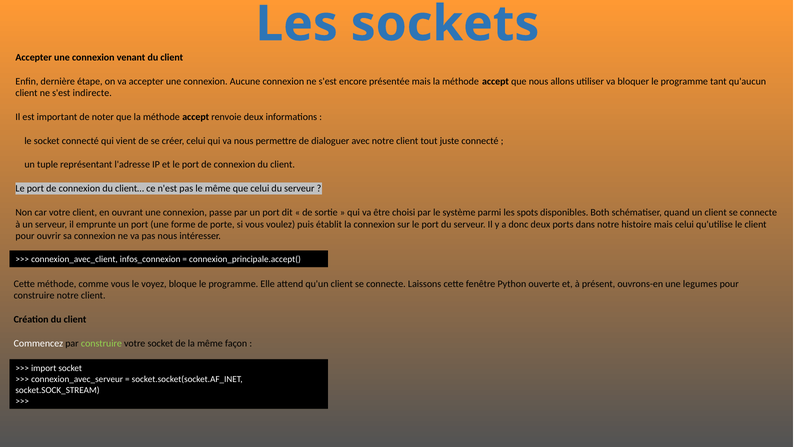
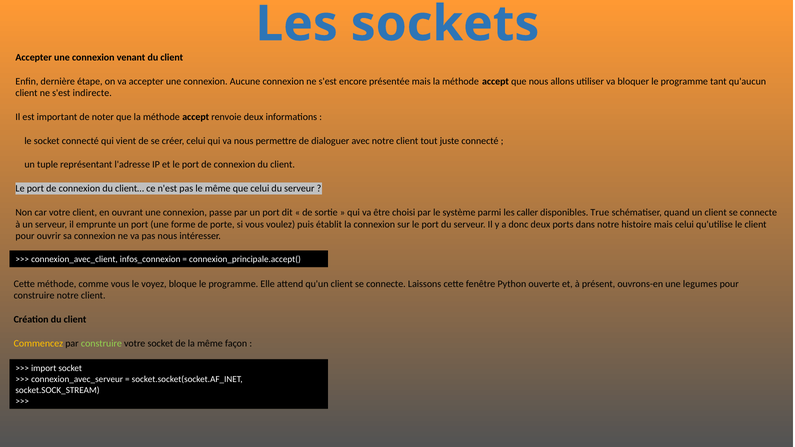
spots: spots -> caller
Both: Both -> True
Commencez colour: white -> yellow
